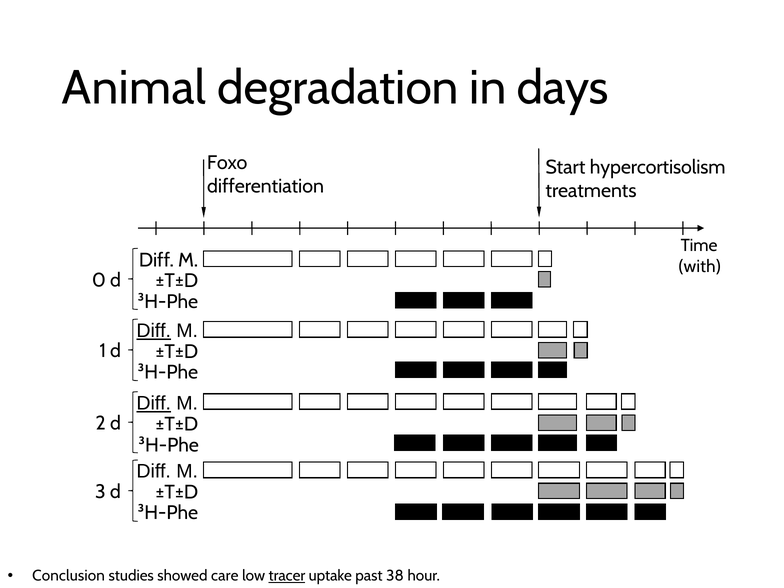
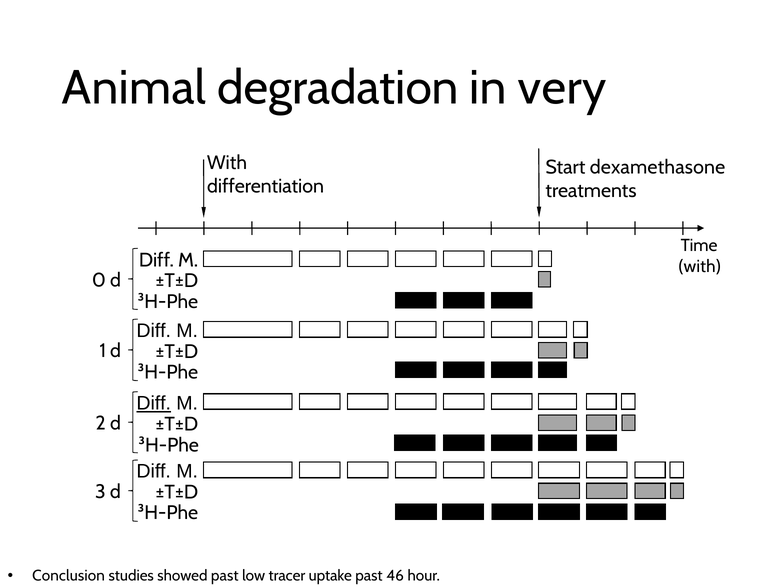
days: days -> very
Foxo at (227, 163): Foxo -> With
hypercortisolism: hypercortisolism -> dexamethasone
Diff at (154, 331) underline: present -> none
showed care: care -> past
tracer underline: present -> none
38: 38 -> 46
